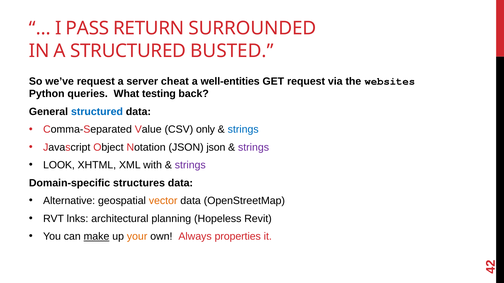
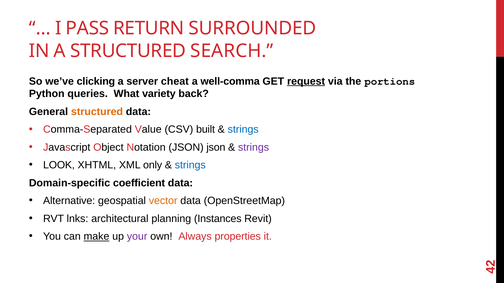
BUSTED: BUSTED -> SEARCH
we’ve request: request -> clicking
well-entities: well-entities -> well-comma
request at (306, 81) underline: none -> present
websites: websites -> portions
testing: testing -> variety
structured at (97, 112) colour: blue -> orange
only: only -> built
with: with -> only
strings at (190, 165) colour: purple -> blue
structures: structures -> coefficient
Hopeless: Hopeless -> Instances
your colour: orange -> purple
